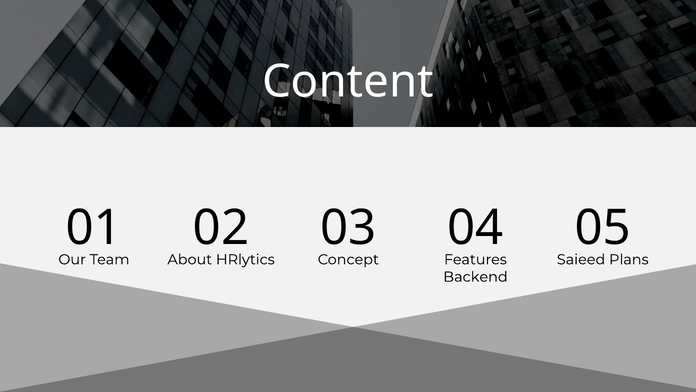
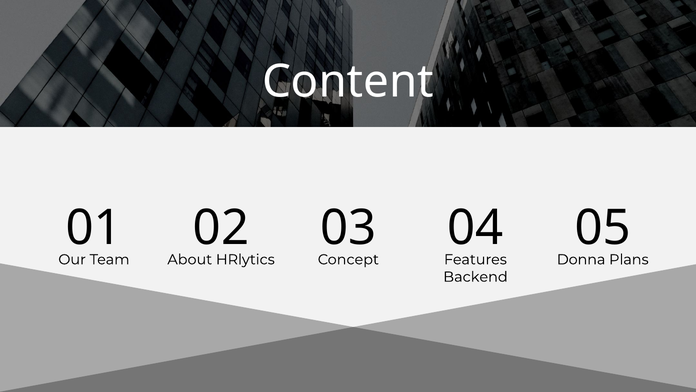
Saieed: Saieed -> Donna
